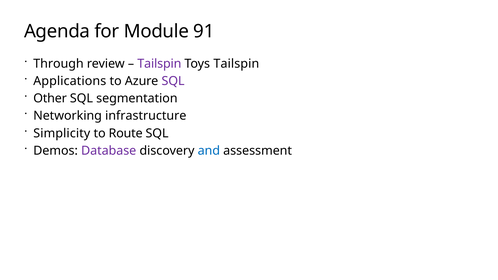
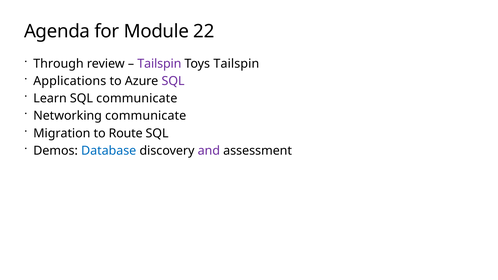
91: 91 -> 22
Other: Other -> Learn
SQL segmentation: segmentation -> communicate
Networking infrastructure: infrastructure -> communicate
Simplicity: Simplicity -> Migration
Database colour: purple -> blue
and colour: blue -> purple
